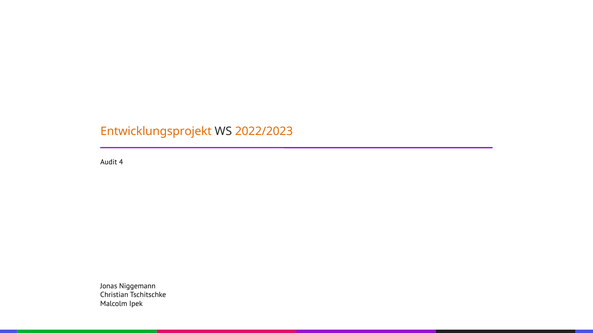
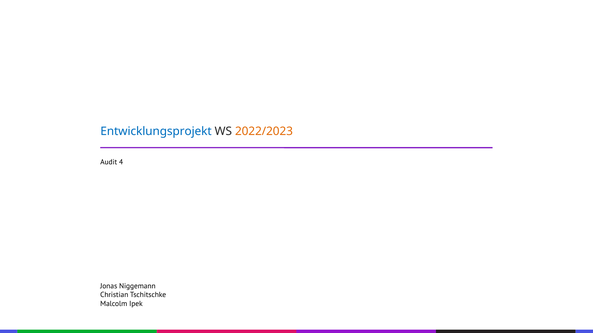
Entwicklungsprojekt colour: orange -> blue
